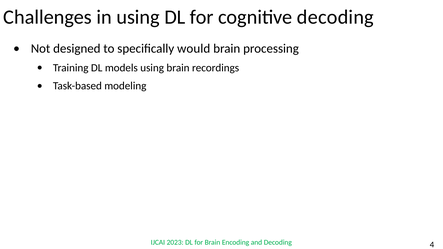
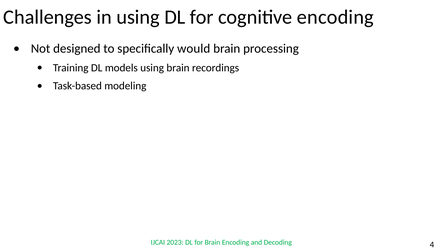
cognitive decoding: decoding -> encoding
